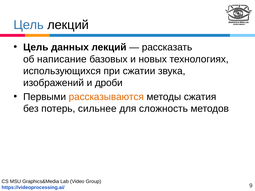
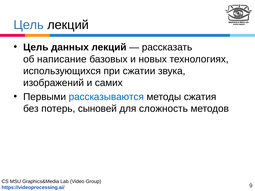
дроби: дроби -> самих
рассказываются colour: orange -> blue
сильнее: сильнее -> сыновей
